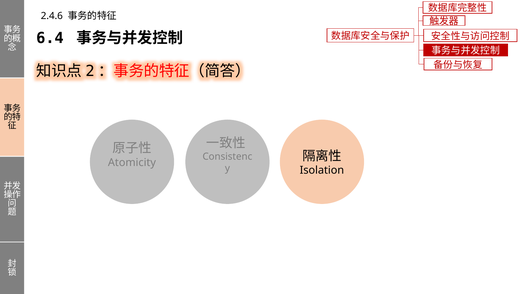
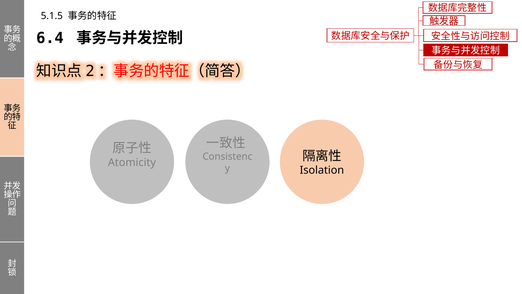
2.4.6: 2.4.6 -> 5.1.5
